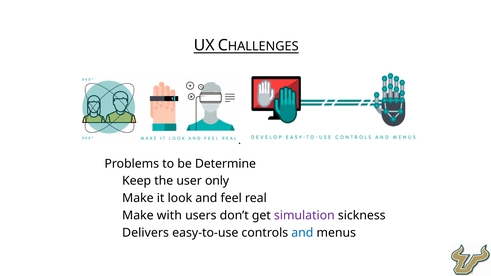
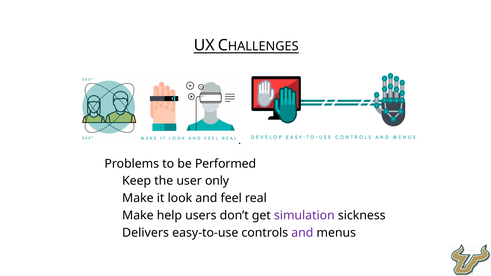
Determine: Determine -> Performed
with: with -> help
and at (302, 233) colour: blue -> purple
